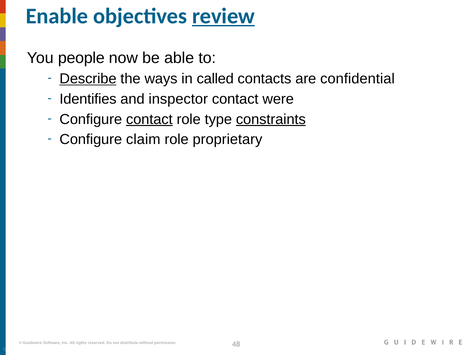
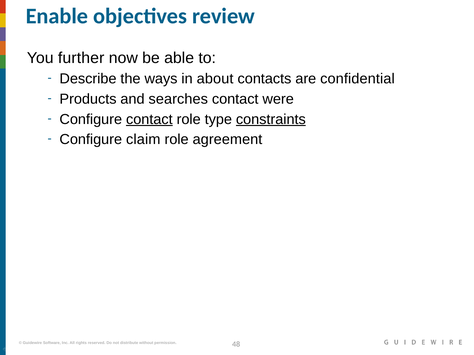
review underline: present -> none
people: people -> further
Describe underline: present -> none
called: called -> about
Identifies: Identifies -> Products
inspector: inspector -> searches
proprietary: proprietary -> agreement
